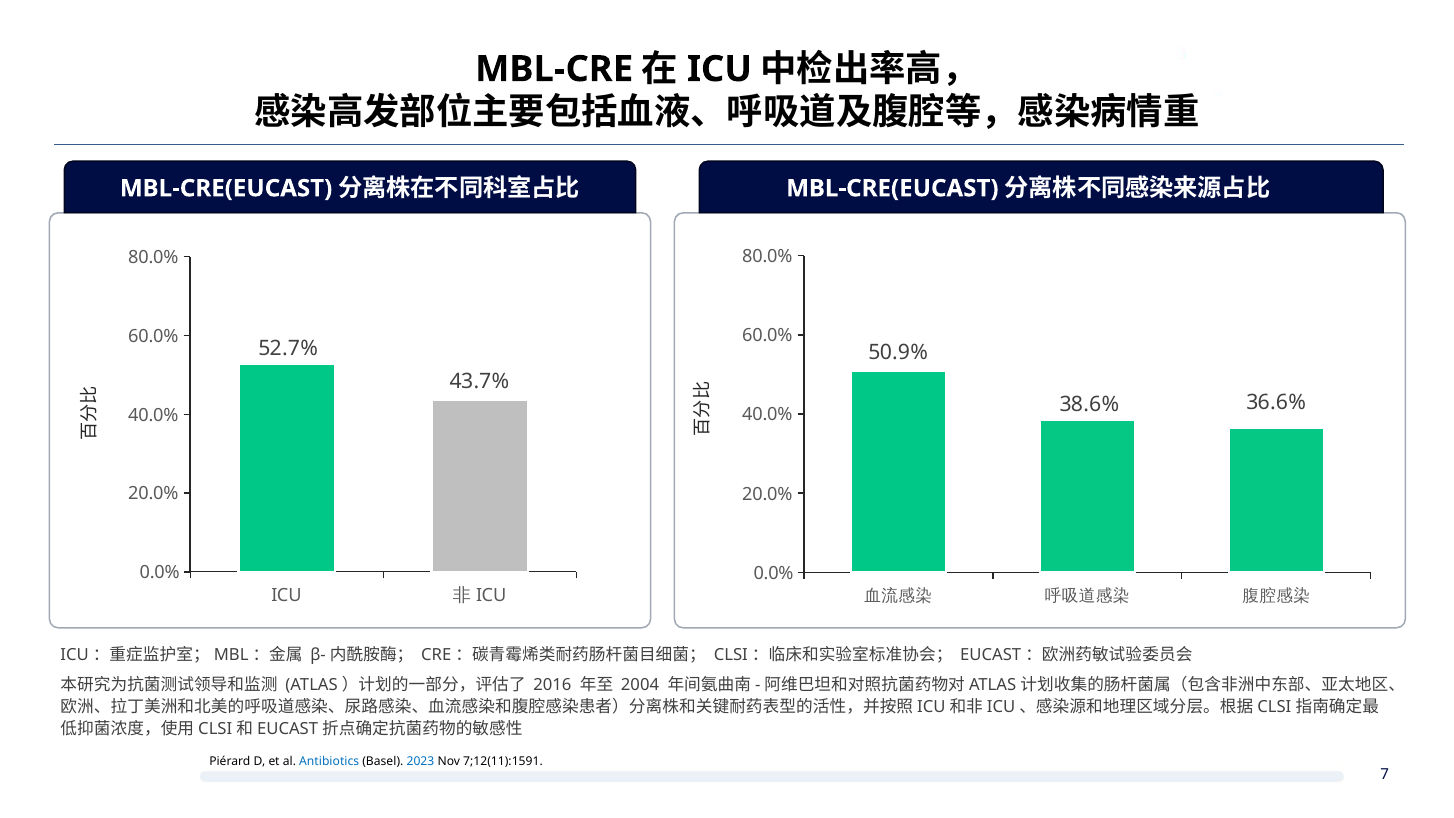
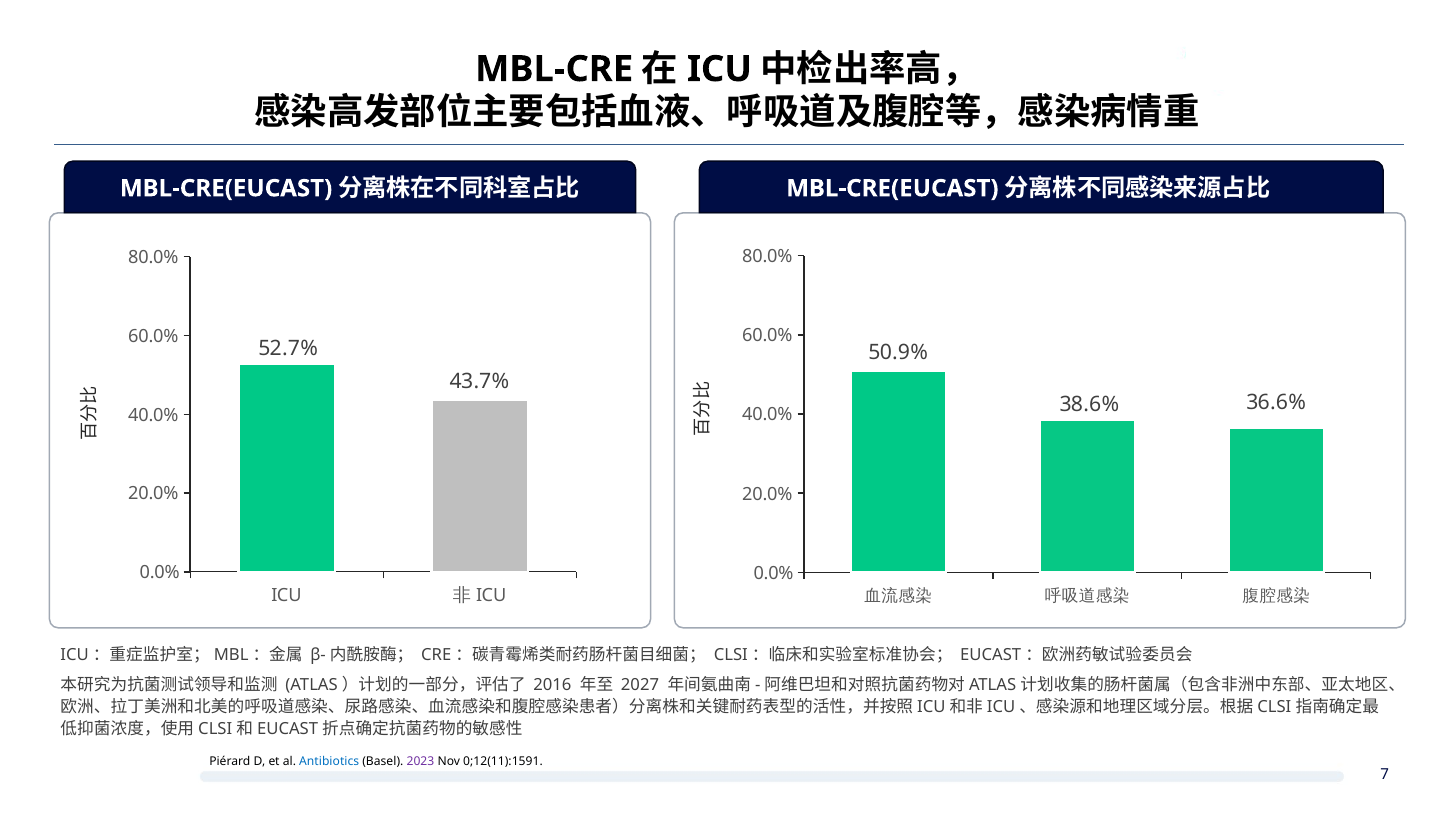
2004: 2004 -> 2027
2023 colour: blue -> purple
7;12(11):1591: 7;12(11):1591 -> 0;12(11):1591
